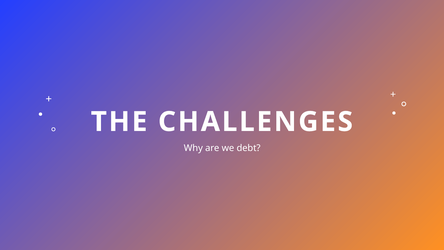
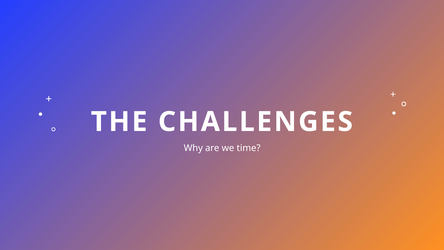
debt: debt -> time
